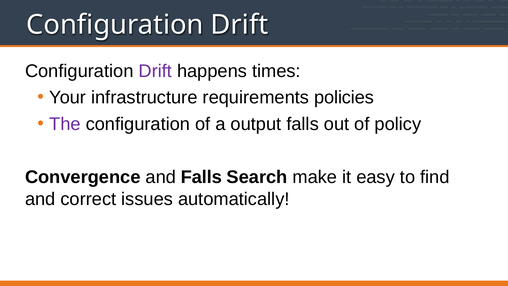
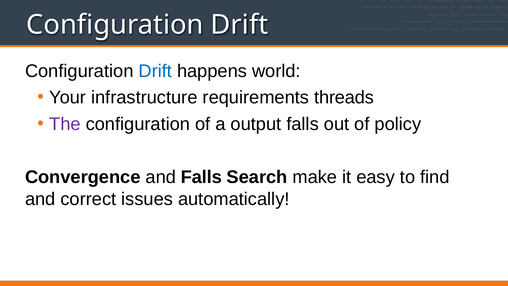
Drift at (155, 71) colour: purple -> blue
times: times -> world
policies: policies -> threads
